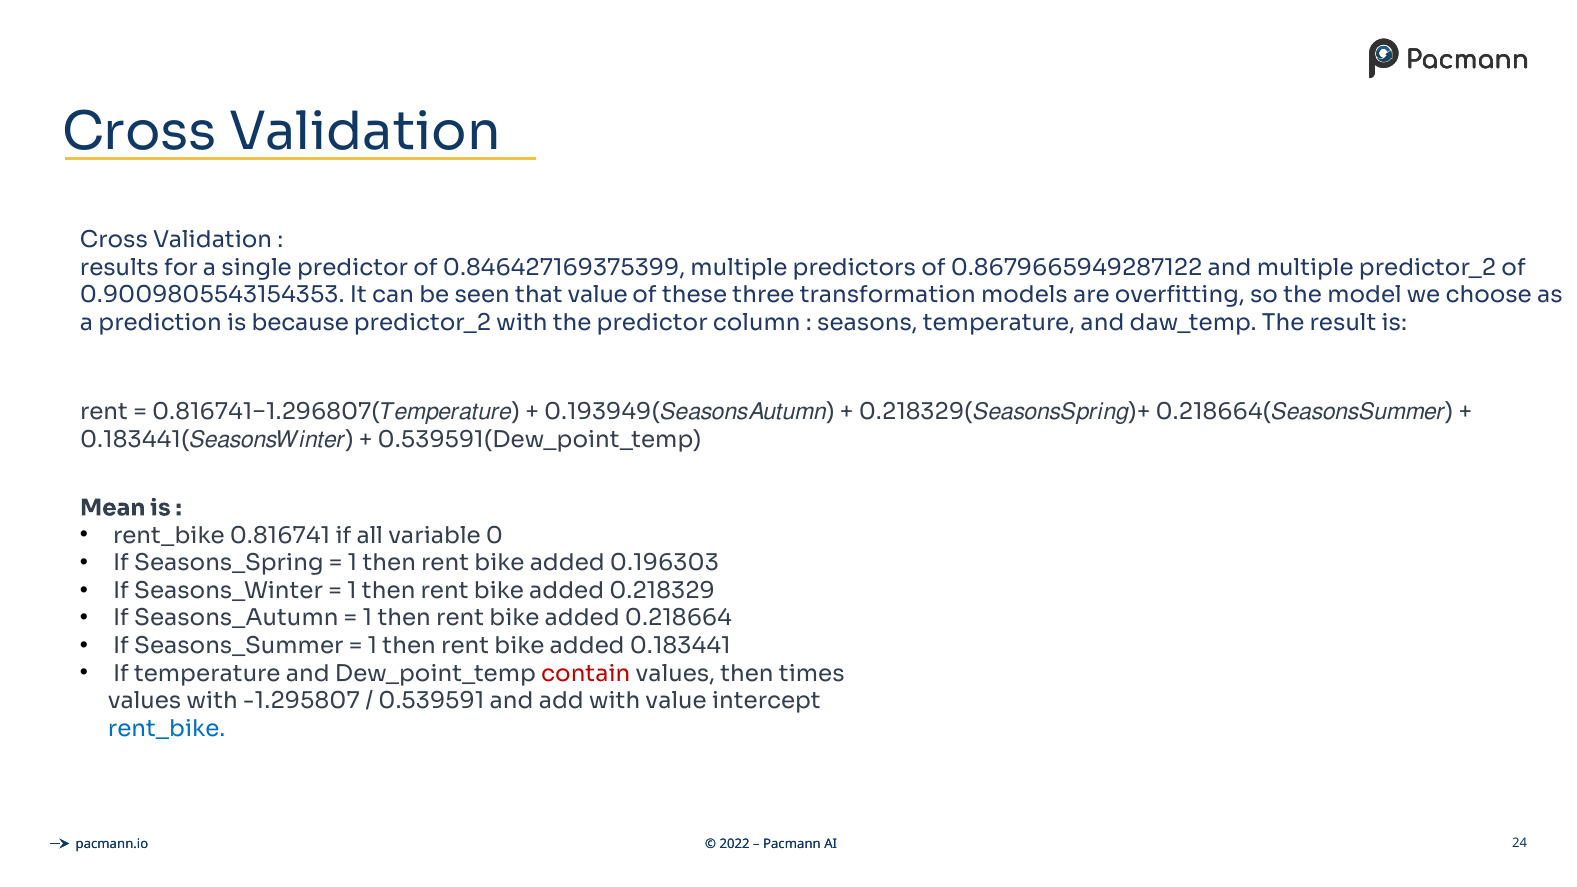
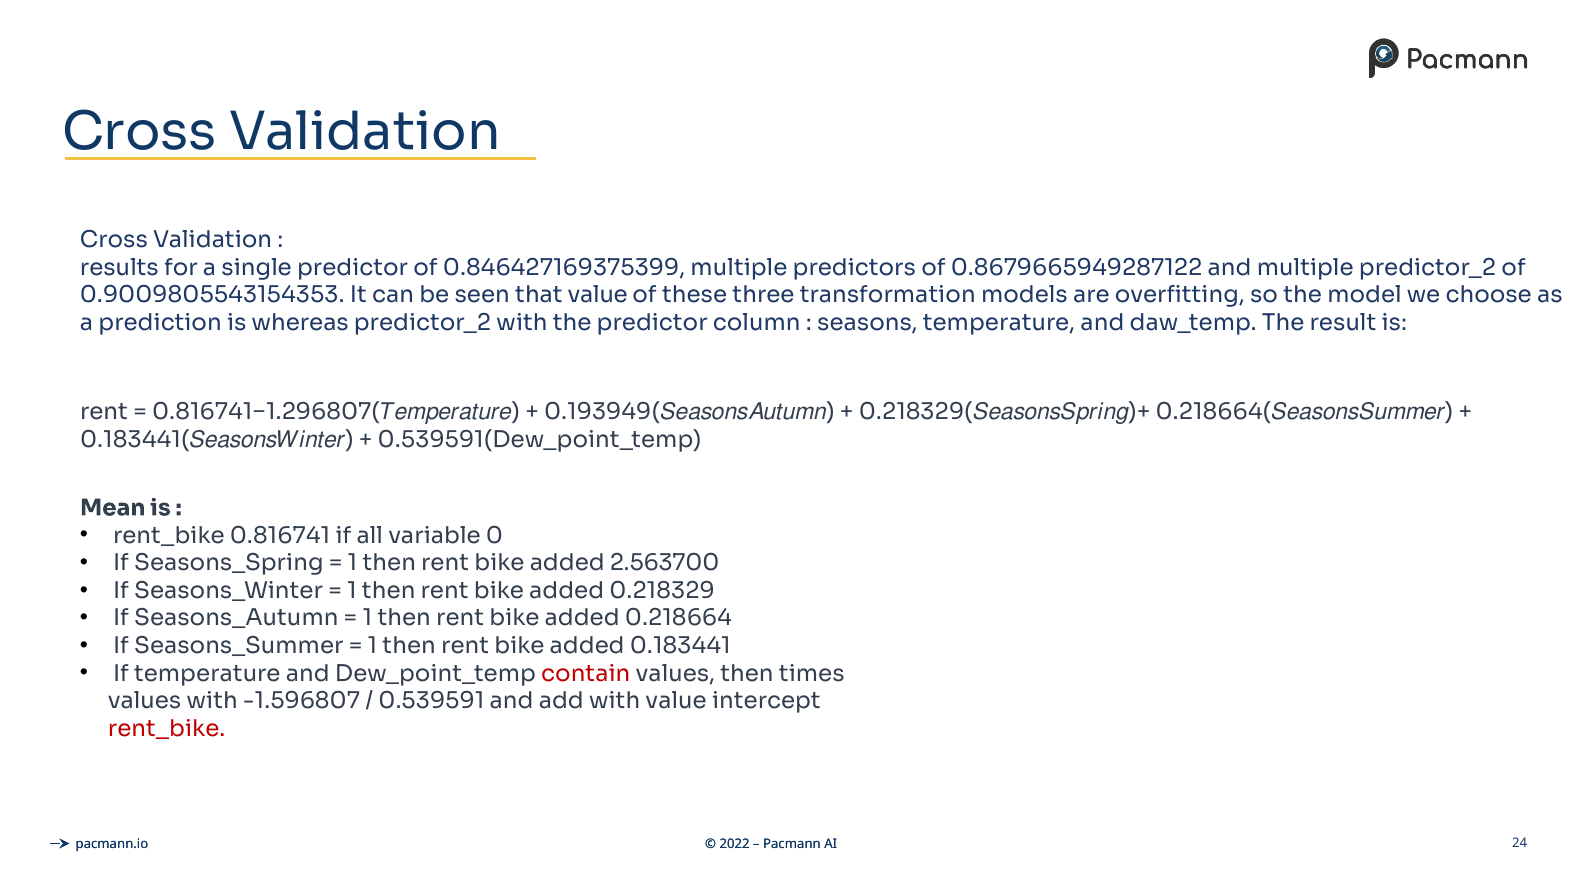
because: because -> whereas
0.196303: 0.196303 -> 2.563700
-1.295807: -1.295807 -> -1.596807
rent_bike at (167, 729) colour: blue -> red
